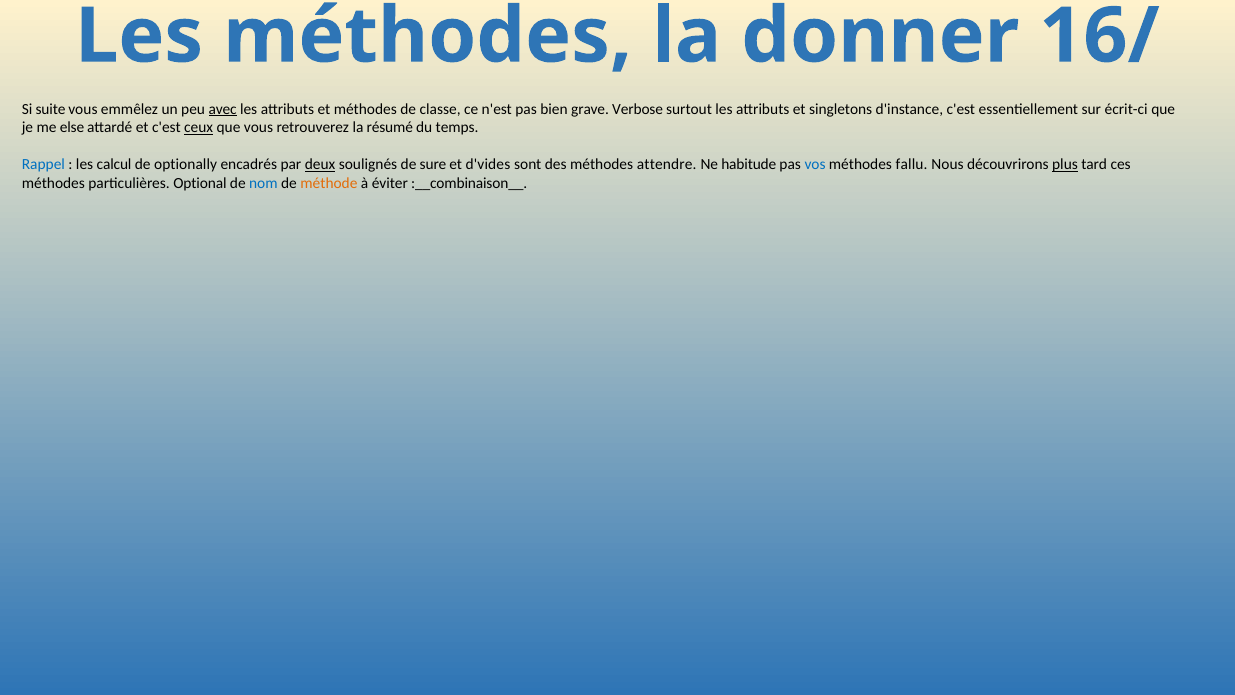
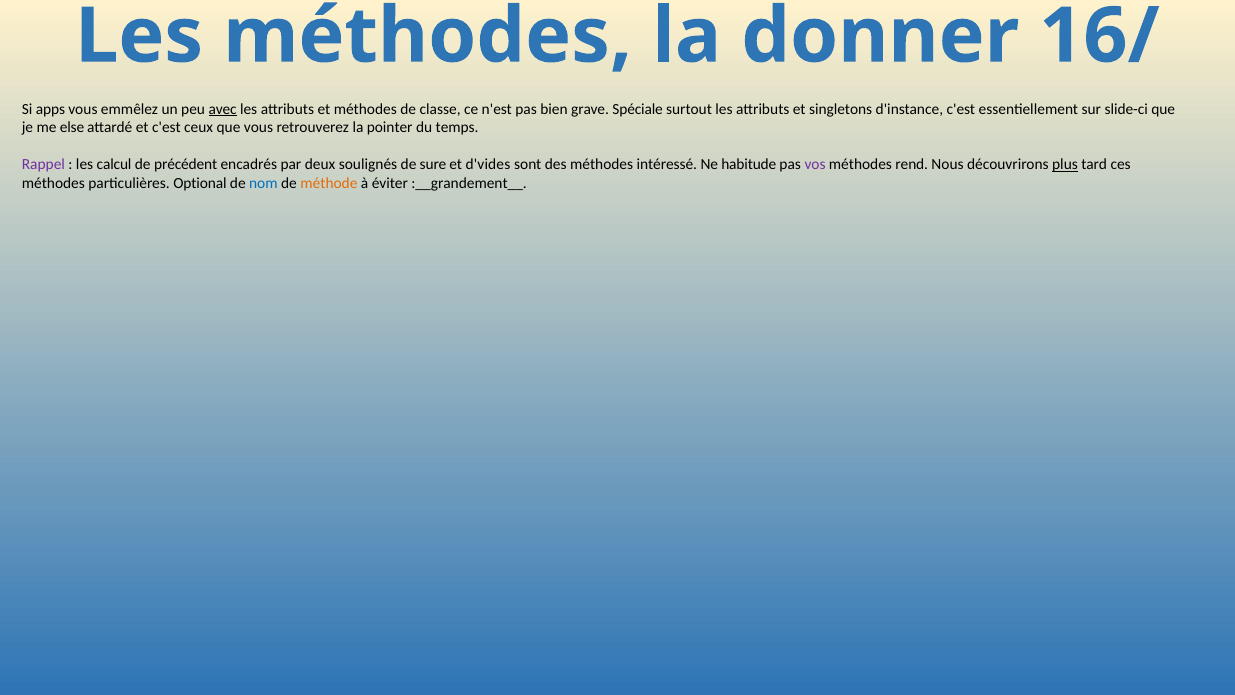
suite: suite -> apps
Verbose: Verbose -> Spéciale
écrit-ci: écrit-ci -> slide-ci
ceux underline: present -> none
résumé: résumé -> pointer
Rappel colour: blue -> purple
optionally: optionally -> précédent
deux underline: present -> none
attendre: attendre -> intéressé
vos colour: blue -> purple
fallu: fallu -> rend
:__combinaison__: :__combinaison__ -> :__grandement__
